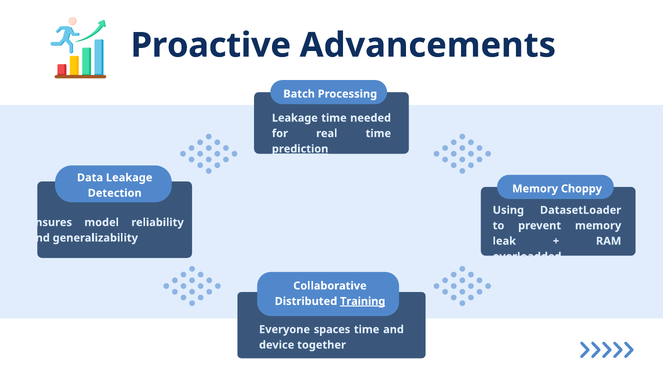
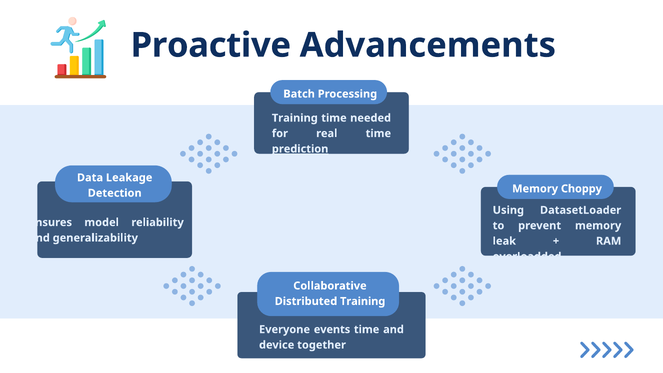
Leakage at (295, 118): Leakage -> Training
Training at (363, 301) underline: present -> none
spaces: spaces -> events
